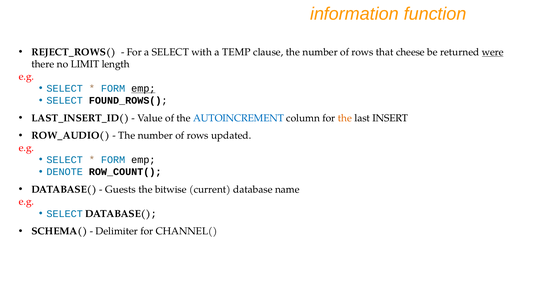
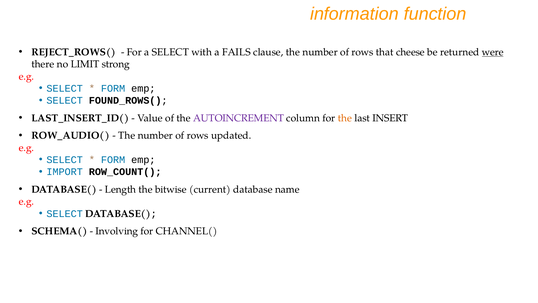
TEMP: TEMP -> FAILS
length: length -> strong
emp at (143, 88) underline: present -> none
AUTOINCREMENT colour: blue -> purple
DENOTE: DENOTE -> IMPORT
Guests: Guests -> Length
Delimiter: Delimiter -> Involving
